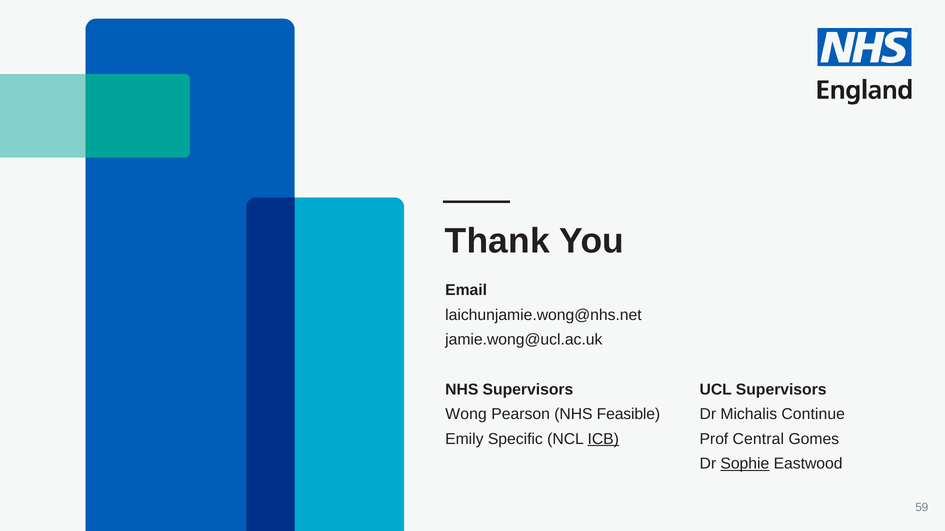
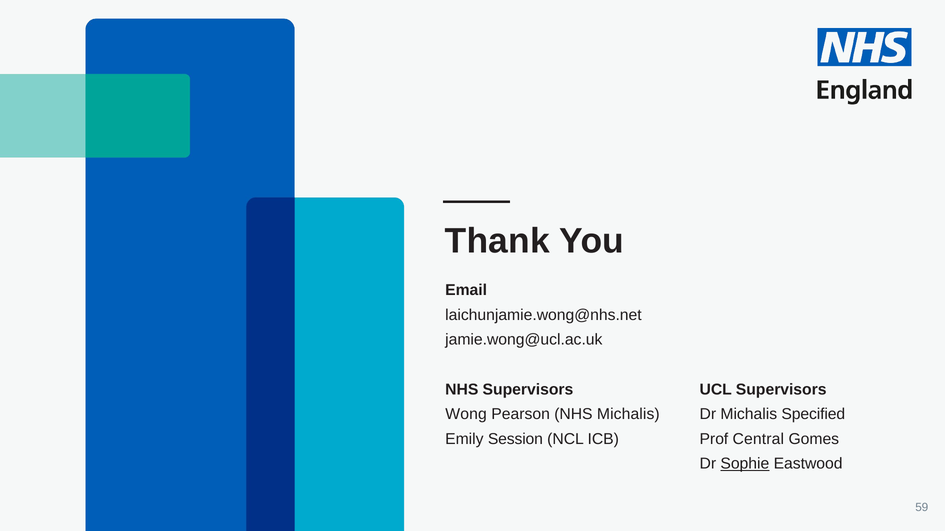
NHS Feasible: Feasible -> Michalis
Continue: Continue -> Specified
Specific: Specific -> Session
ICB underline: present -> none
